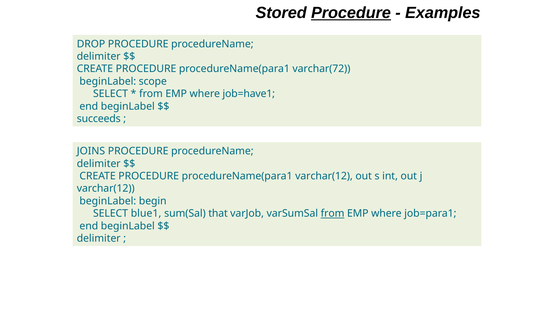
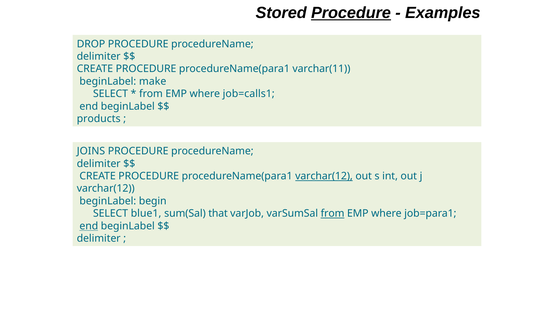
varchar(72: varchar(72 -> varchar(11
scope: scope -> make
job=have1: job=have1 -> job=calls1
succeeds: succeeds -> products
varchar(12 at (324, 176) underline: none -> present
end at (89, 226) underline: none -> present
